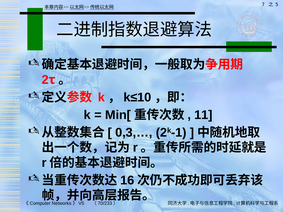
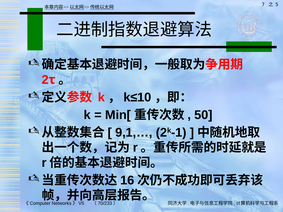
11: 11 -> 50
0,3,…: 0,3,… -> 9,1,…
